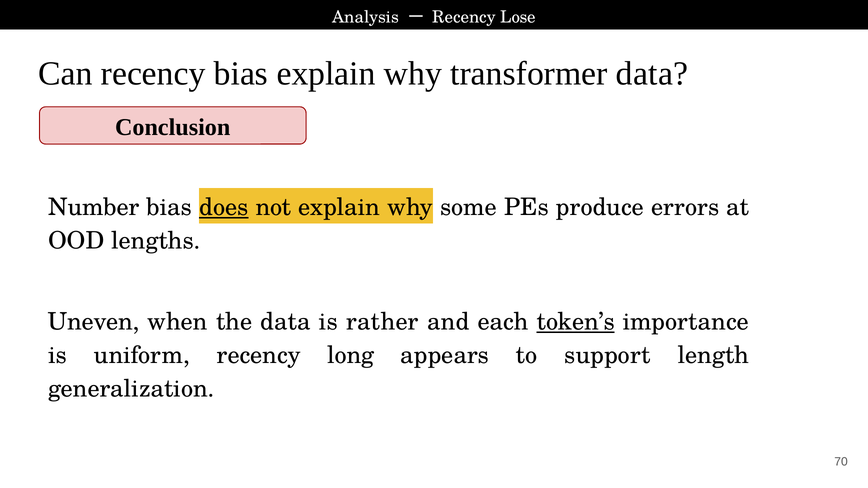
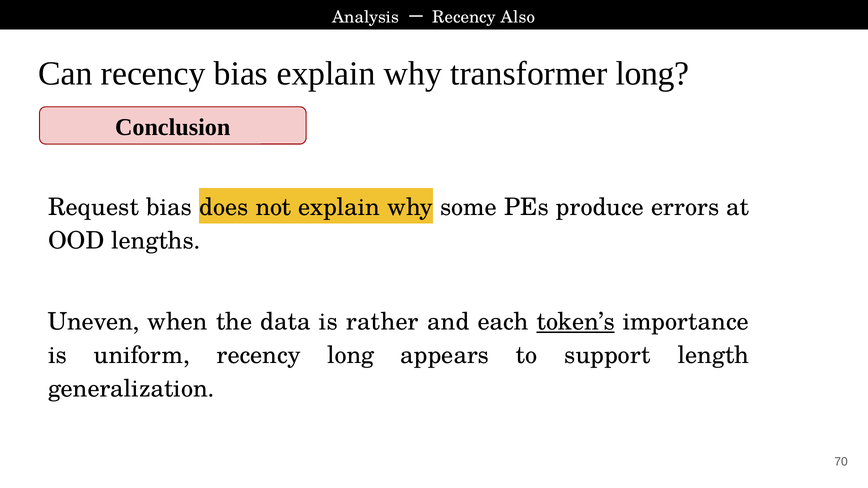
Lose: Lose -> Also
transformer data: data -> long
Number: Number -> Request
does underline: present -> none
